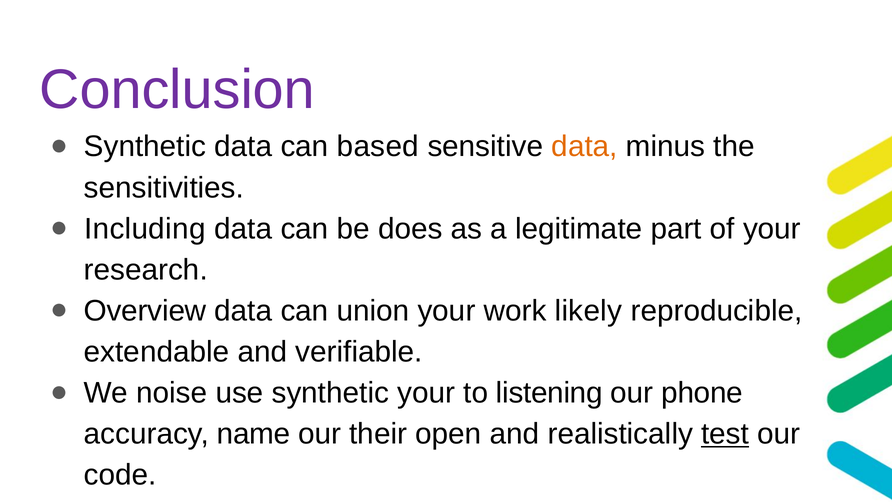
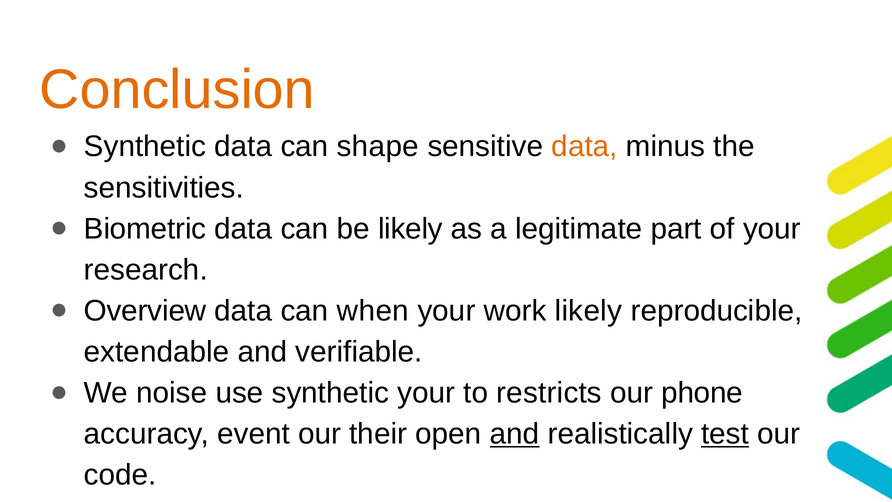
Conclusion colour: purple -> orange
based: based -> shape
Including: Including -> Biometric
be does: does -> likely
union: union -> when
listening: listening -> restricts
name: name -> event
and at (515, 434) underline: none -> present
